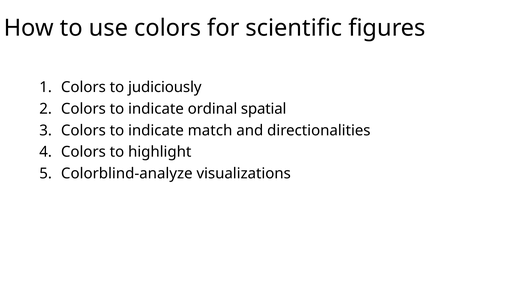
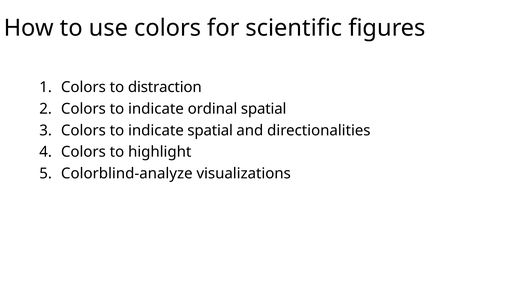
judiciously: judiciously -> distraction
indicate match: match -> spatial
